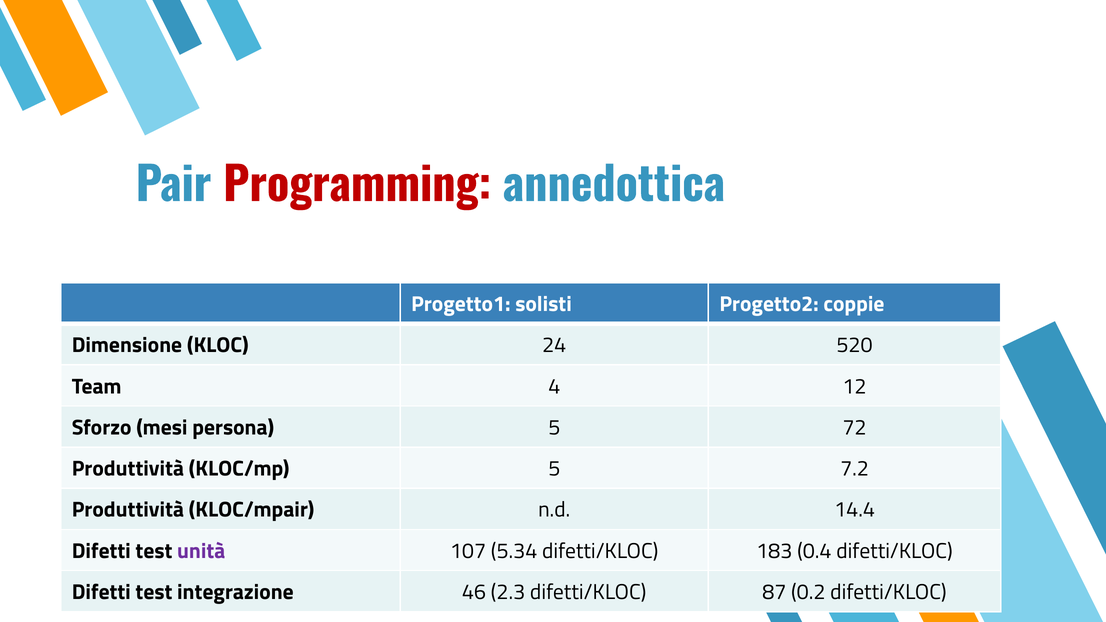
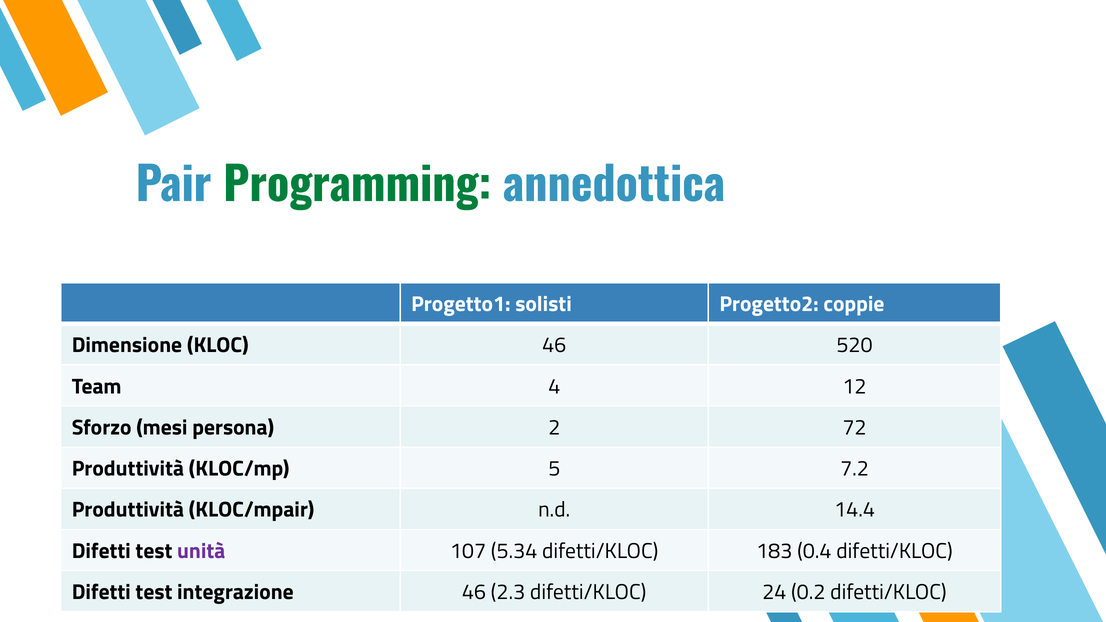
Programming colour: red -> green
KLOC 24: 24 -> 46
persona 5: 5 -> 2
87: 87 -> 24
